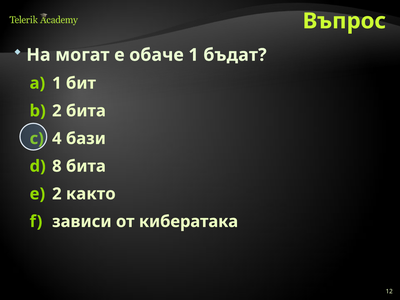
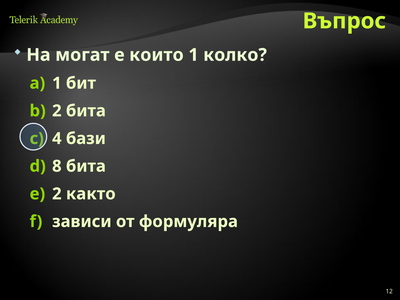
обаче: обаче -> които
бъдат: бъдат -> колко
кибератака: кибератака -> формуляра
